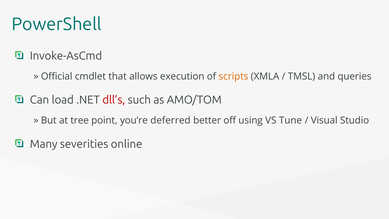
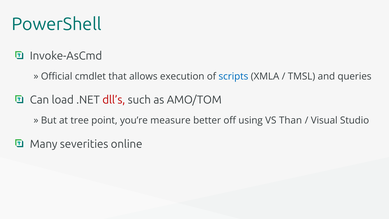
scripts colour: orange -> blue
deferred: deferred -> measure
Tune: Tune -> Than
